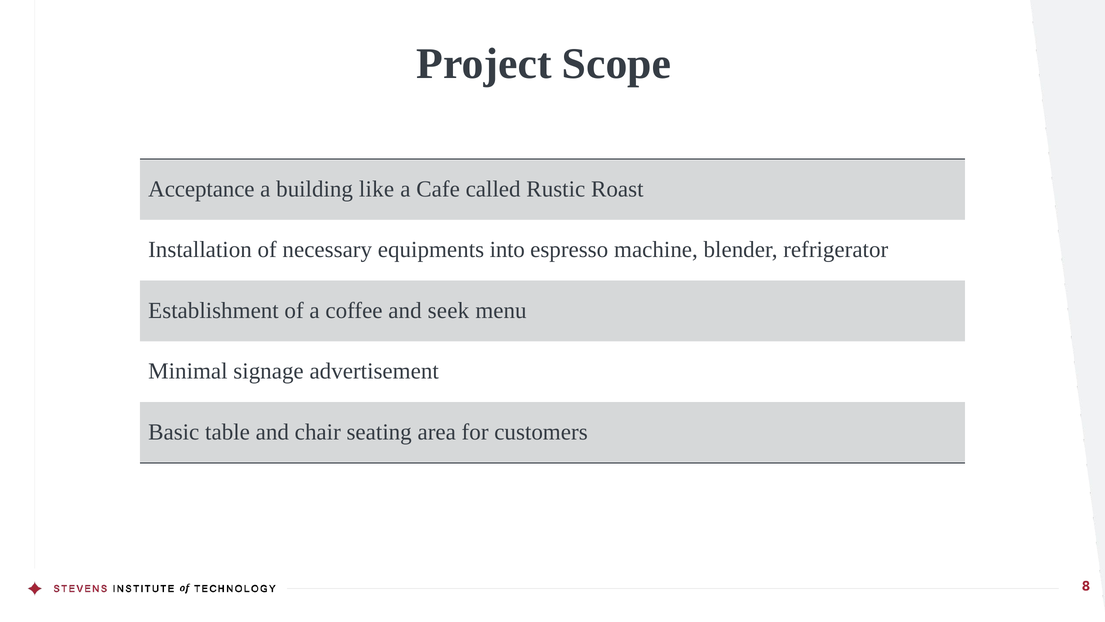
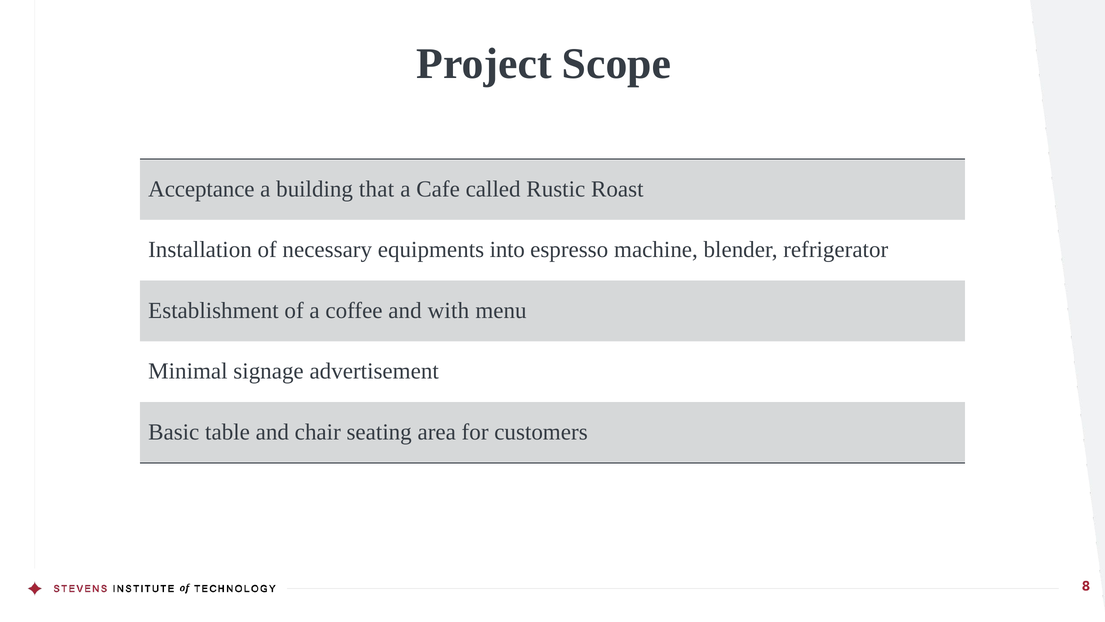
like: like -> that
seek: seek -> with
